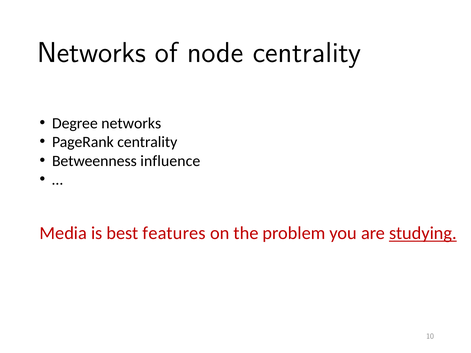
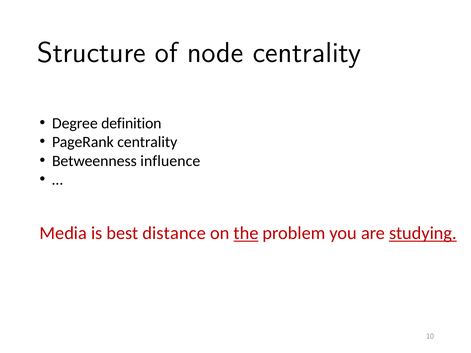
Networks at (91, 53): Networks -> Structure
Degree networks: networks -> definition
features: features -> distance
the underline: none -> present
